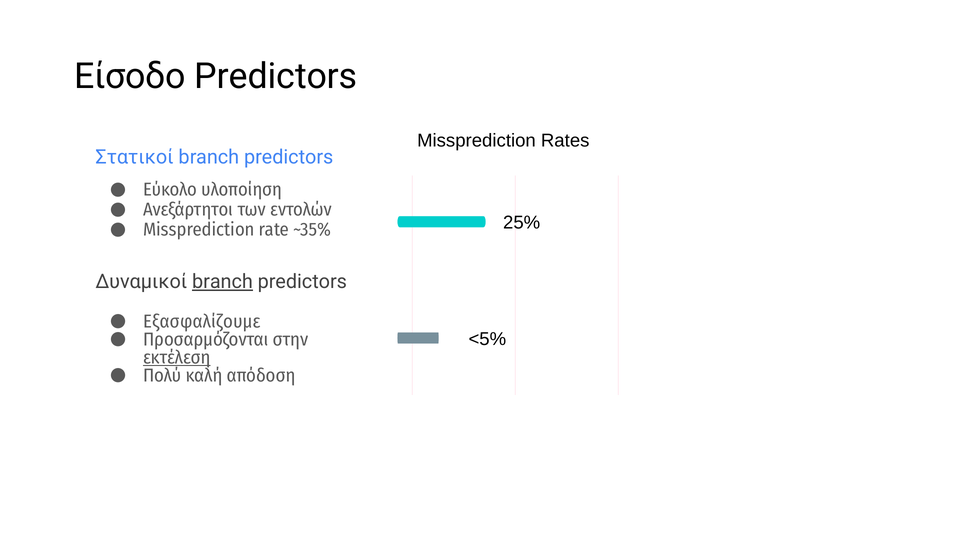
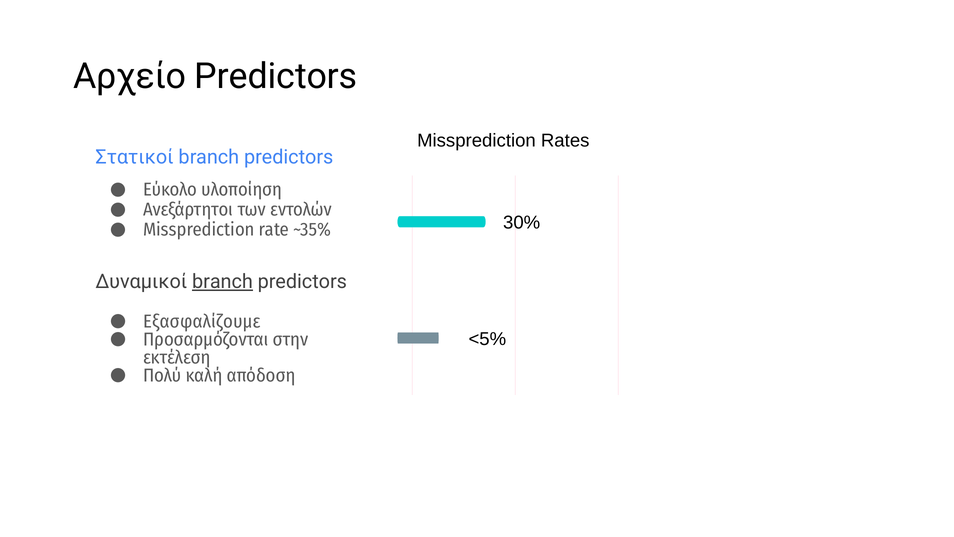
Είσοδο: Είσοδο -> Αρχείο
25%: 25% -> 30%
εκτέλεση underline: present -> none
